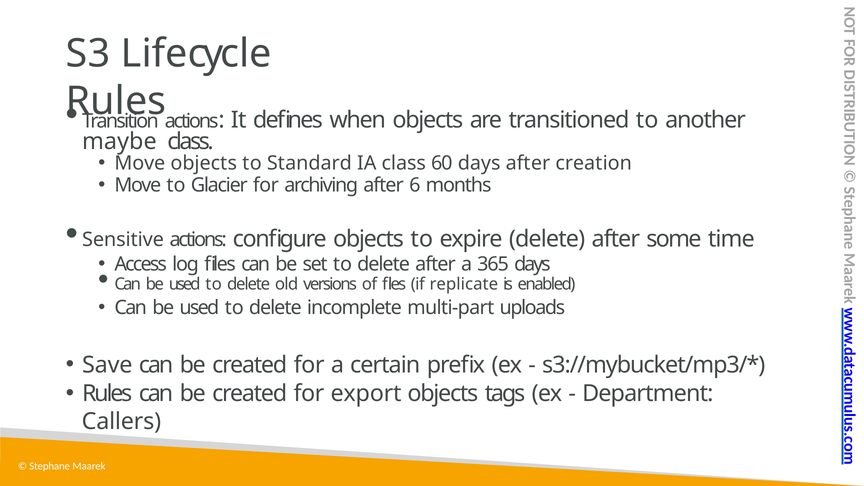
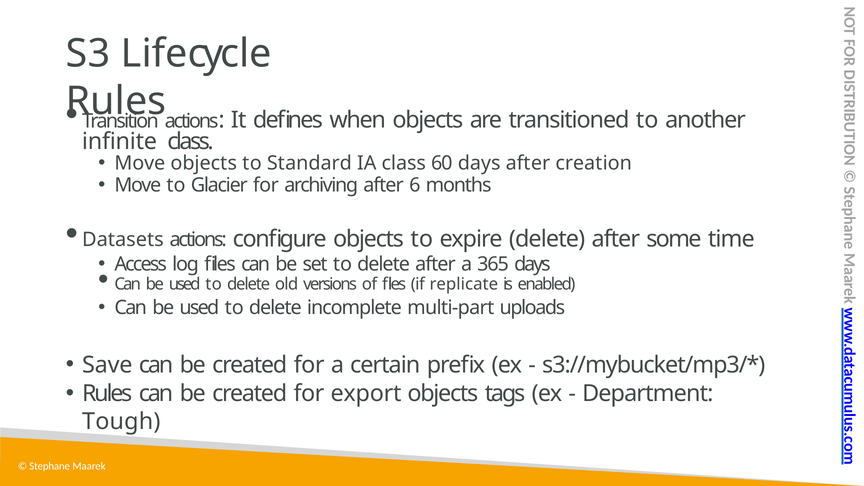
maybe: maybe -> infinite
Sensitive: Sensitive -> Datasets
Callers: Callers -> Tough
